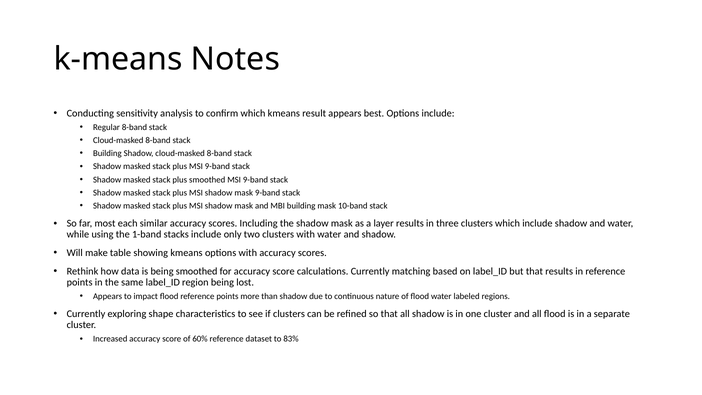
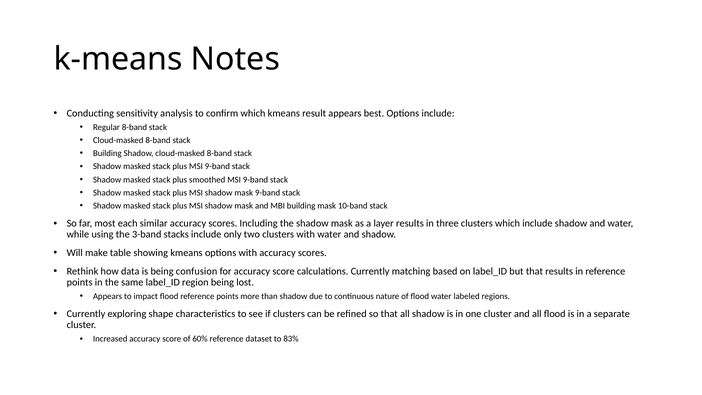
1-band: 1-band -> 3-band
being smoothed: smoothed -> confusion
